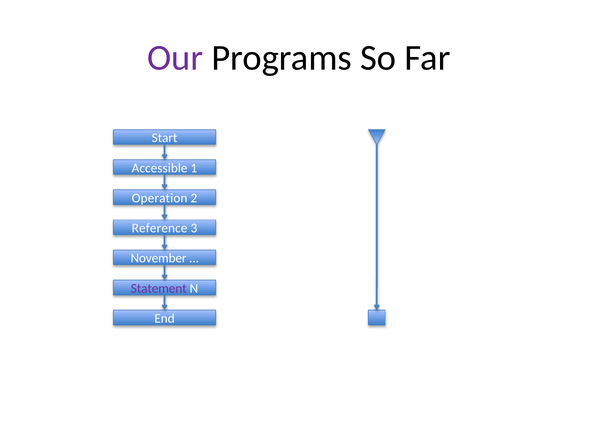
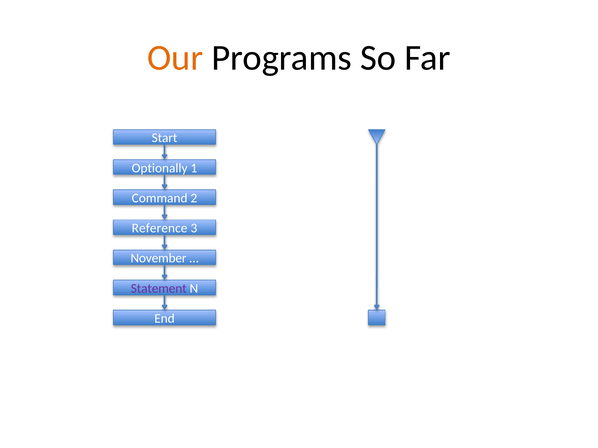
Our colour: purple -> orange
Accessible: Accessible -> Optionally
Operation: Operation -> Command
